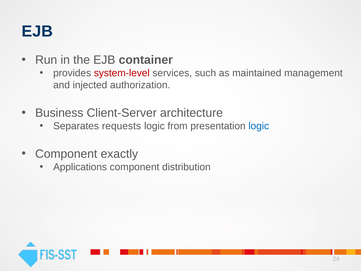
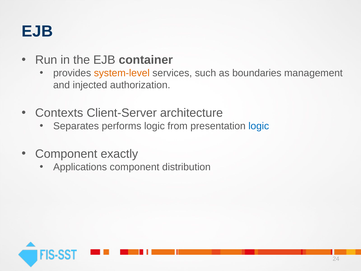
system-level colour: red -> orange
maintained: maintained -> boundaries
Business: Business -> Contexts
requests: requests -> performs
